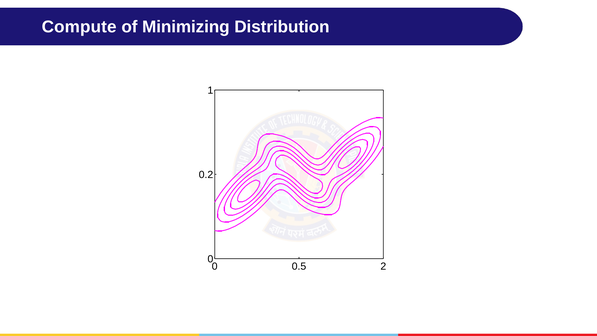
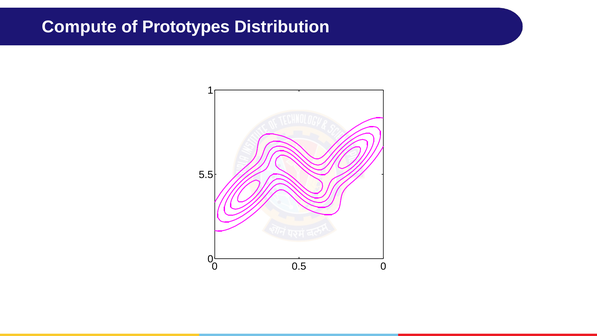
Minimizing: Minimizing -> Prototypes
0.2: 0.2 -> 5.5
0.5 2: 2 -> 0
